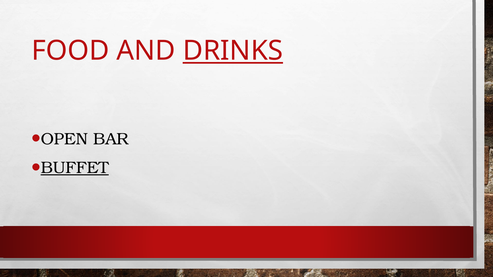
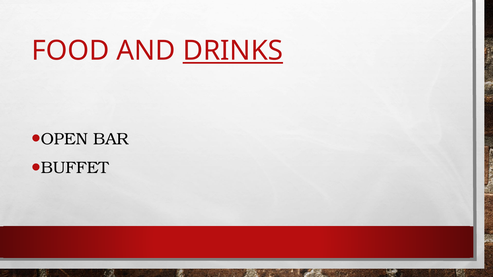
BUFFET underline: present -> none
